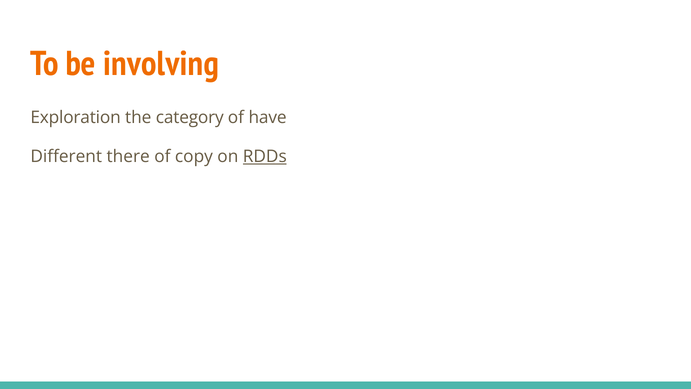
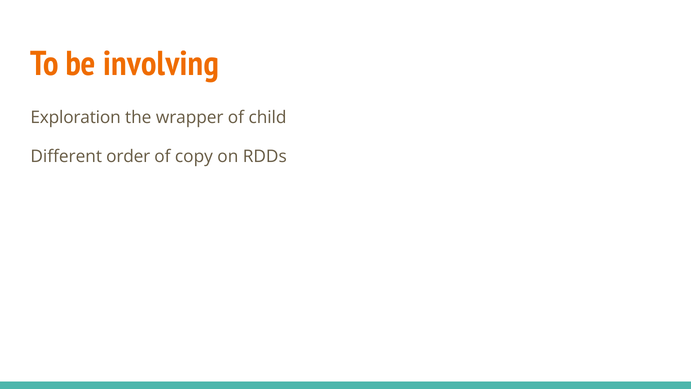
category: category -> wrapper
have: have -> child
there: there -> order
RDDs underline: present -> none
